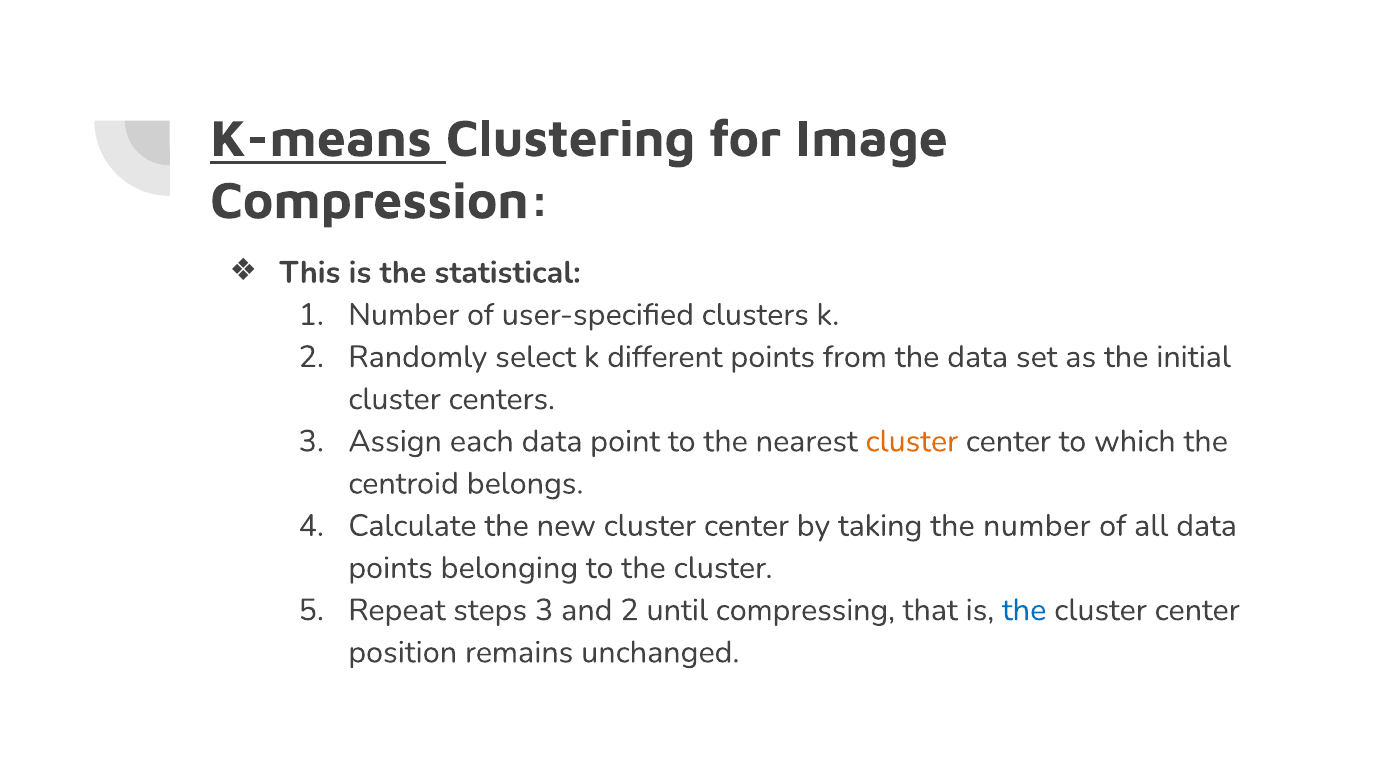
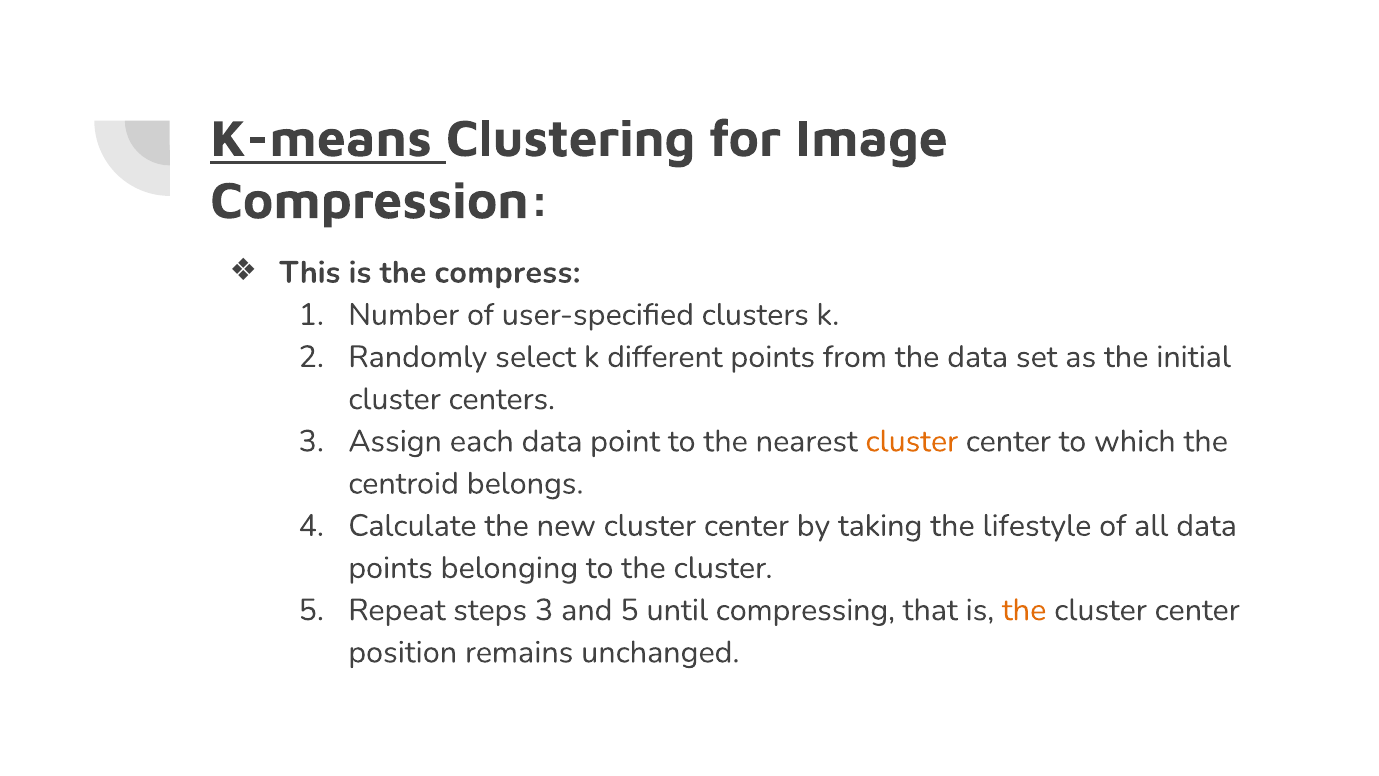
statistical: statistical -> compress
the number: number -> lifestyle
and 2: 2 -> 5
the at (1024, 610) colour: blue -> orange
